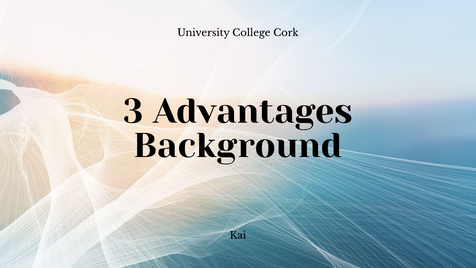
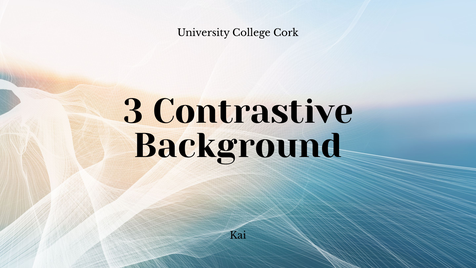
Advantages: Advantages -> Contrastive
